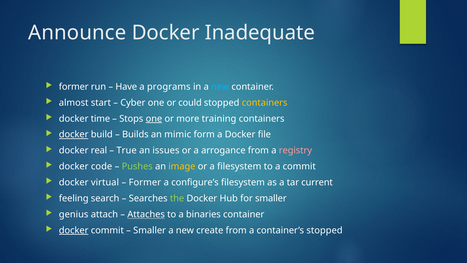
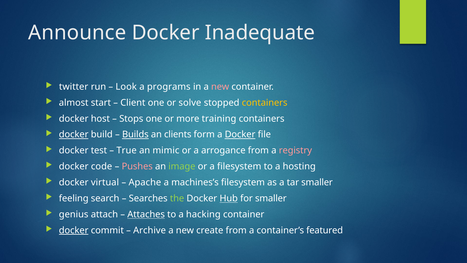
former at (74, 87): former -> twitter
Have: Have -> Look
new at (220, 87) colour: light blue -> pink
Cyber: Cyber -> Client
could: could -> solve
time: time -> host
one at (154, 118) underline: present -> none
Builds underline: none -> present
mimic: mimic -> clients
Docker at (240, 134) underline: none -> present
real: real -> test
issues: issues -> mimic
Pushes colour: light green -> pink
image colour: yellow -> light green
a commit: commit -> hosting
Former at (145, 182): Former -> Apache
configure’s: configure’s -> machines’s
tar current: current -> smaller
Hub underline: none -> present
binaries: binaries -> hacking
Smaller at (150, 230): Smaller -> Archive
container’s stopped: stopped -> featured
